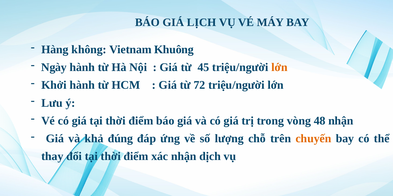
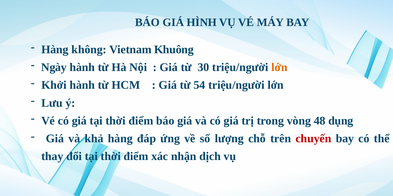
LỊCH: LỊCH -> HÌNH
45: 45 -> 30
72: 72 -> 54
48 nhận: nhận -> dụng
khả đúng: đúng -> hàng
chuyến colour: orange -> red
